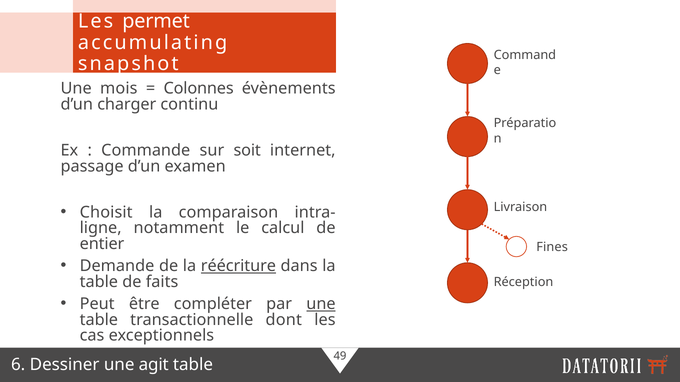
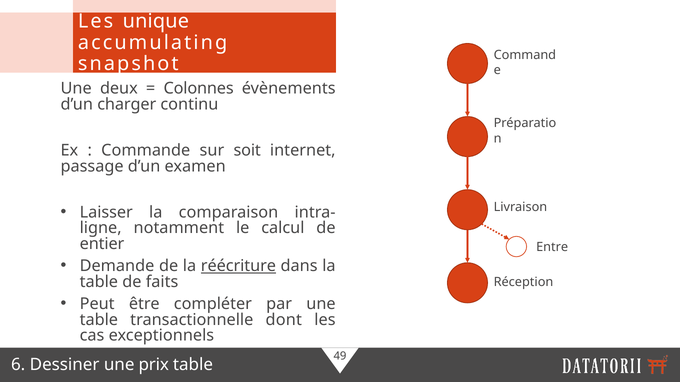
permet: permet -> unique
mois: mois -> deux
Choisit: Choisit -> Laisser
Fines: Fines -> Entre
une at (321, 304) underline: present -> none
agit: agit -> prix
